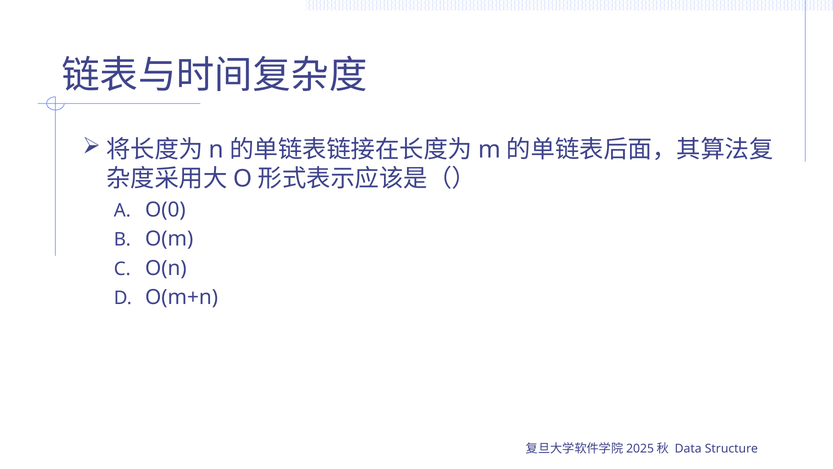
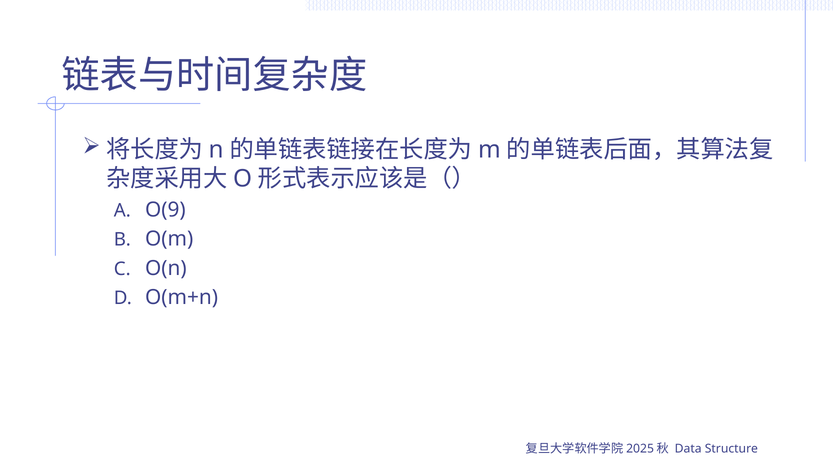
O(0: O(0 -> O(9
